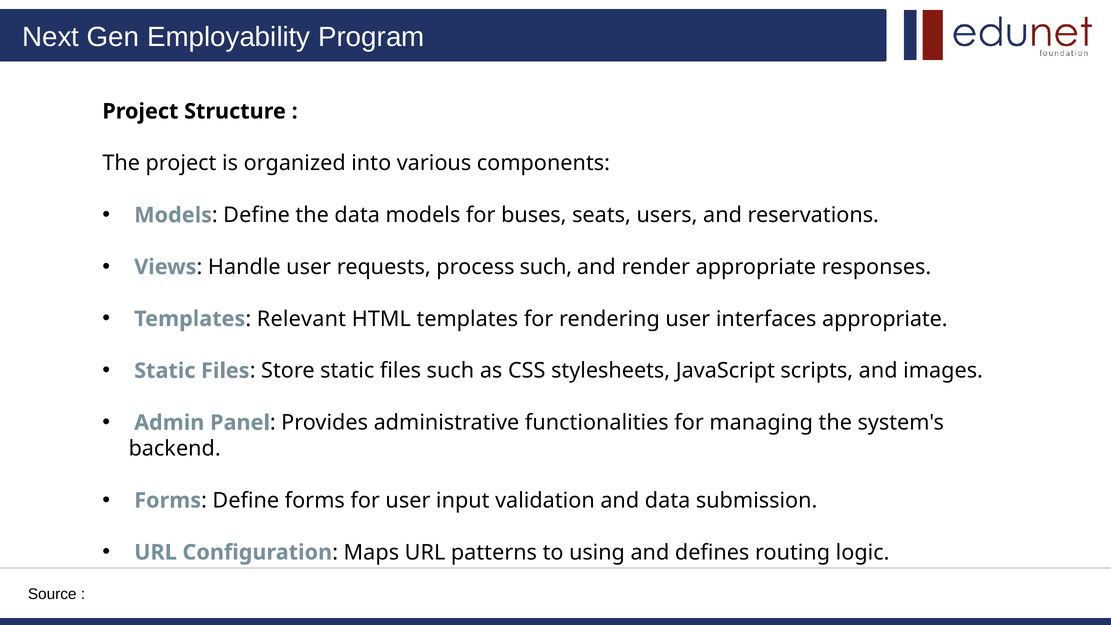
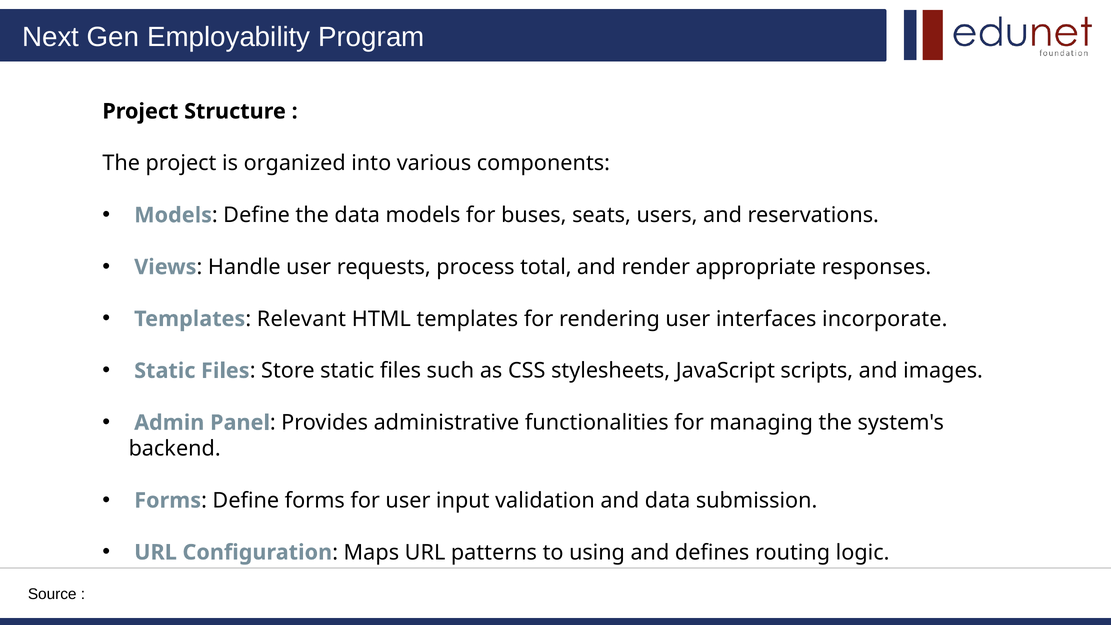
process such: such -> total
interfaces appropriate: appropriate -> incorporate
